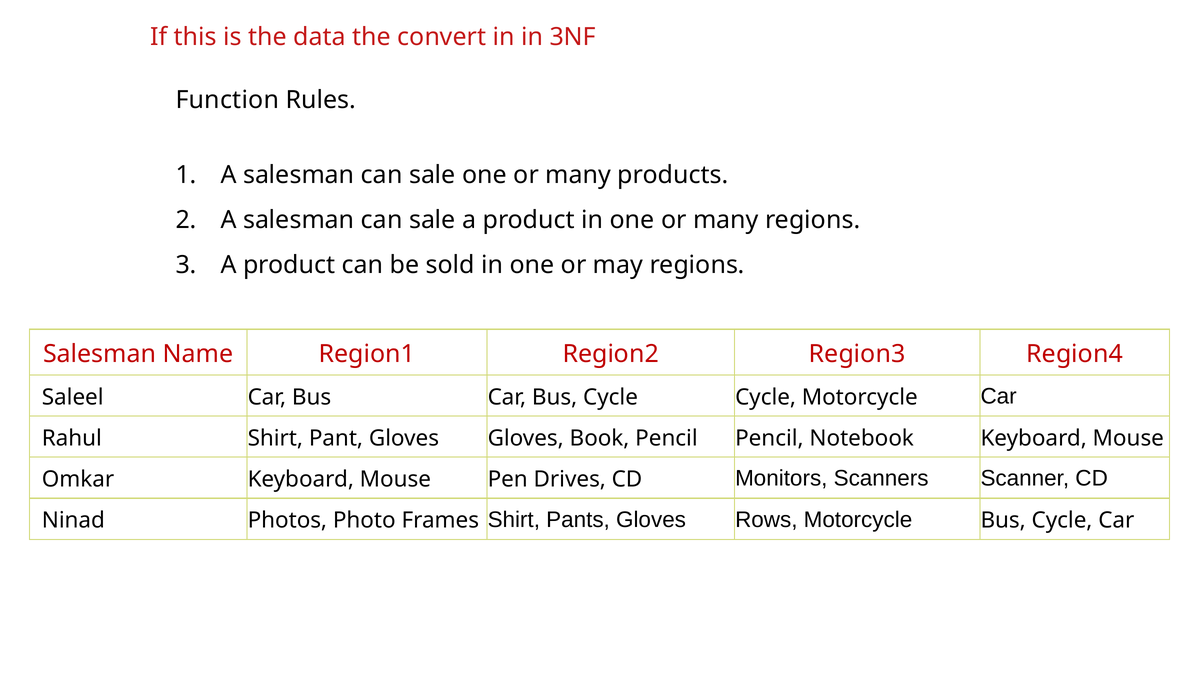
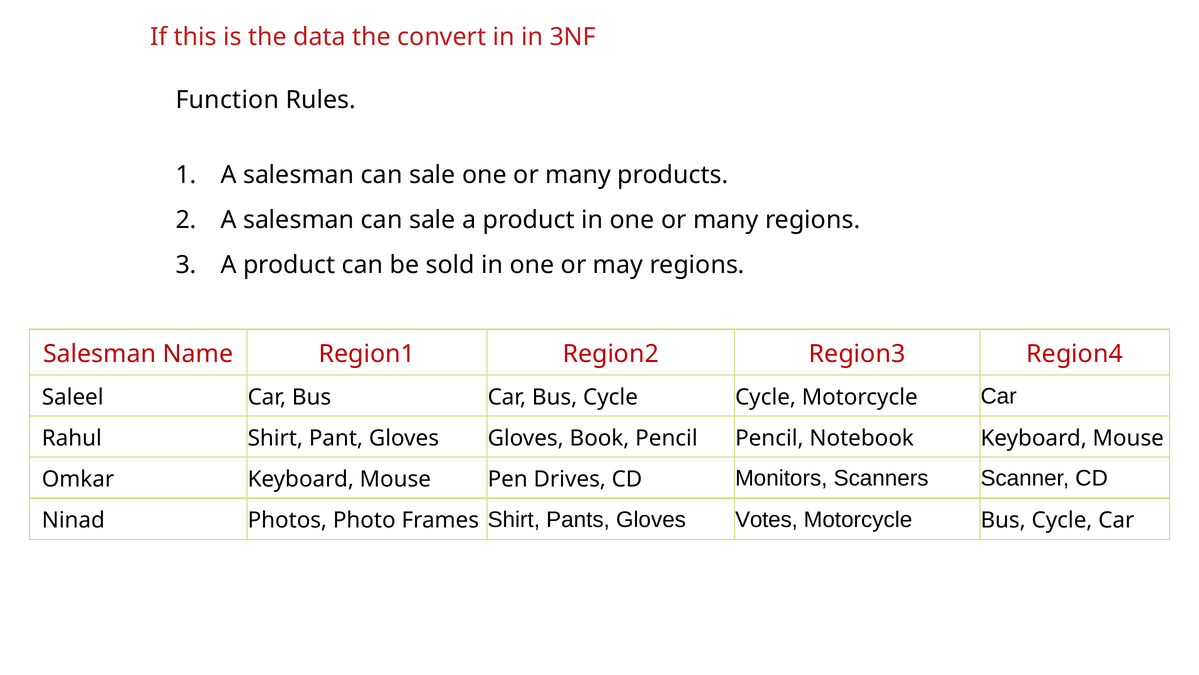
Rows: Rows -> Votes
